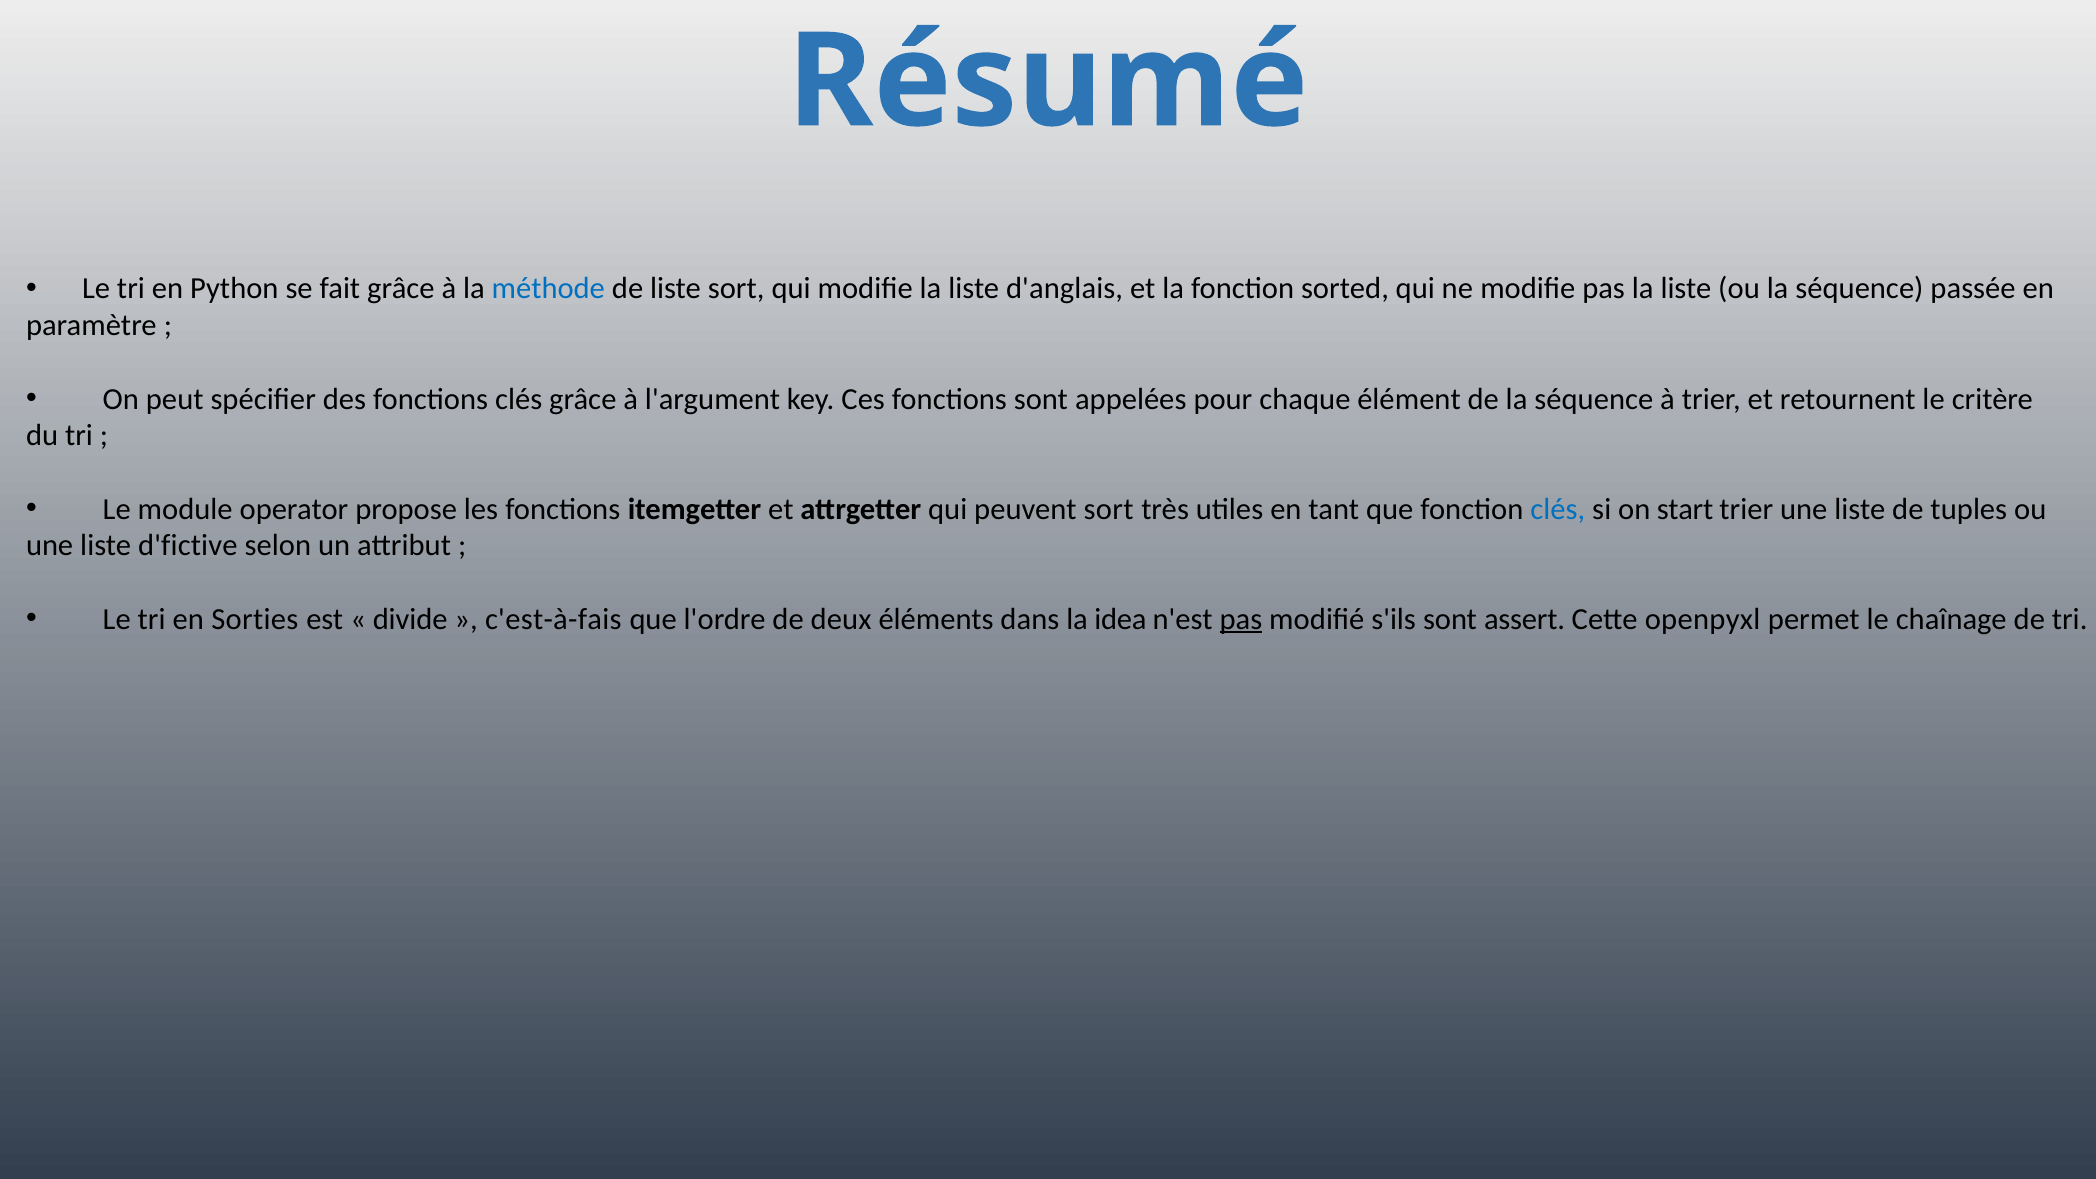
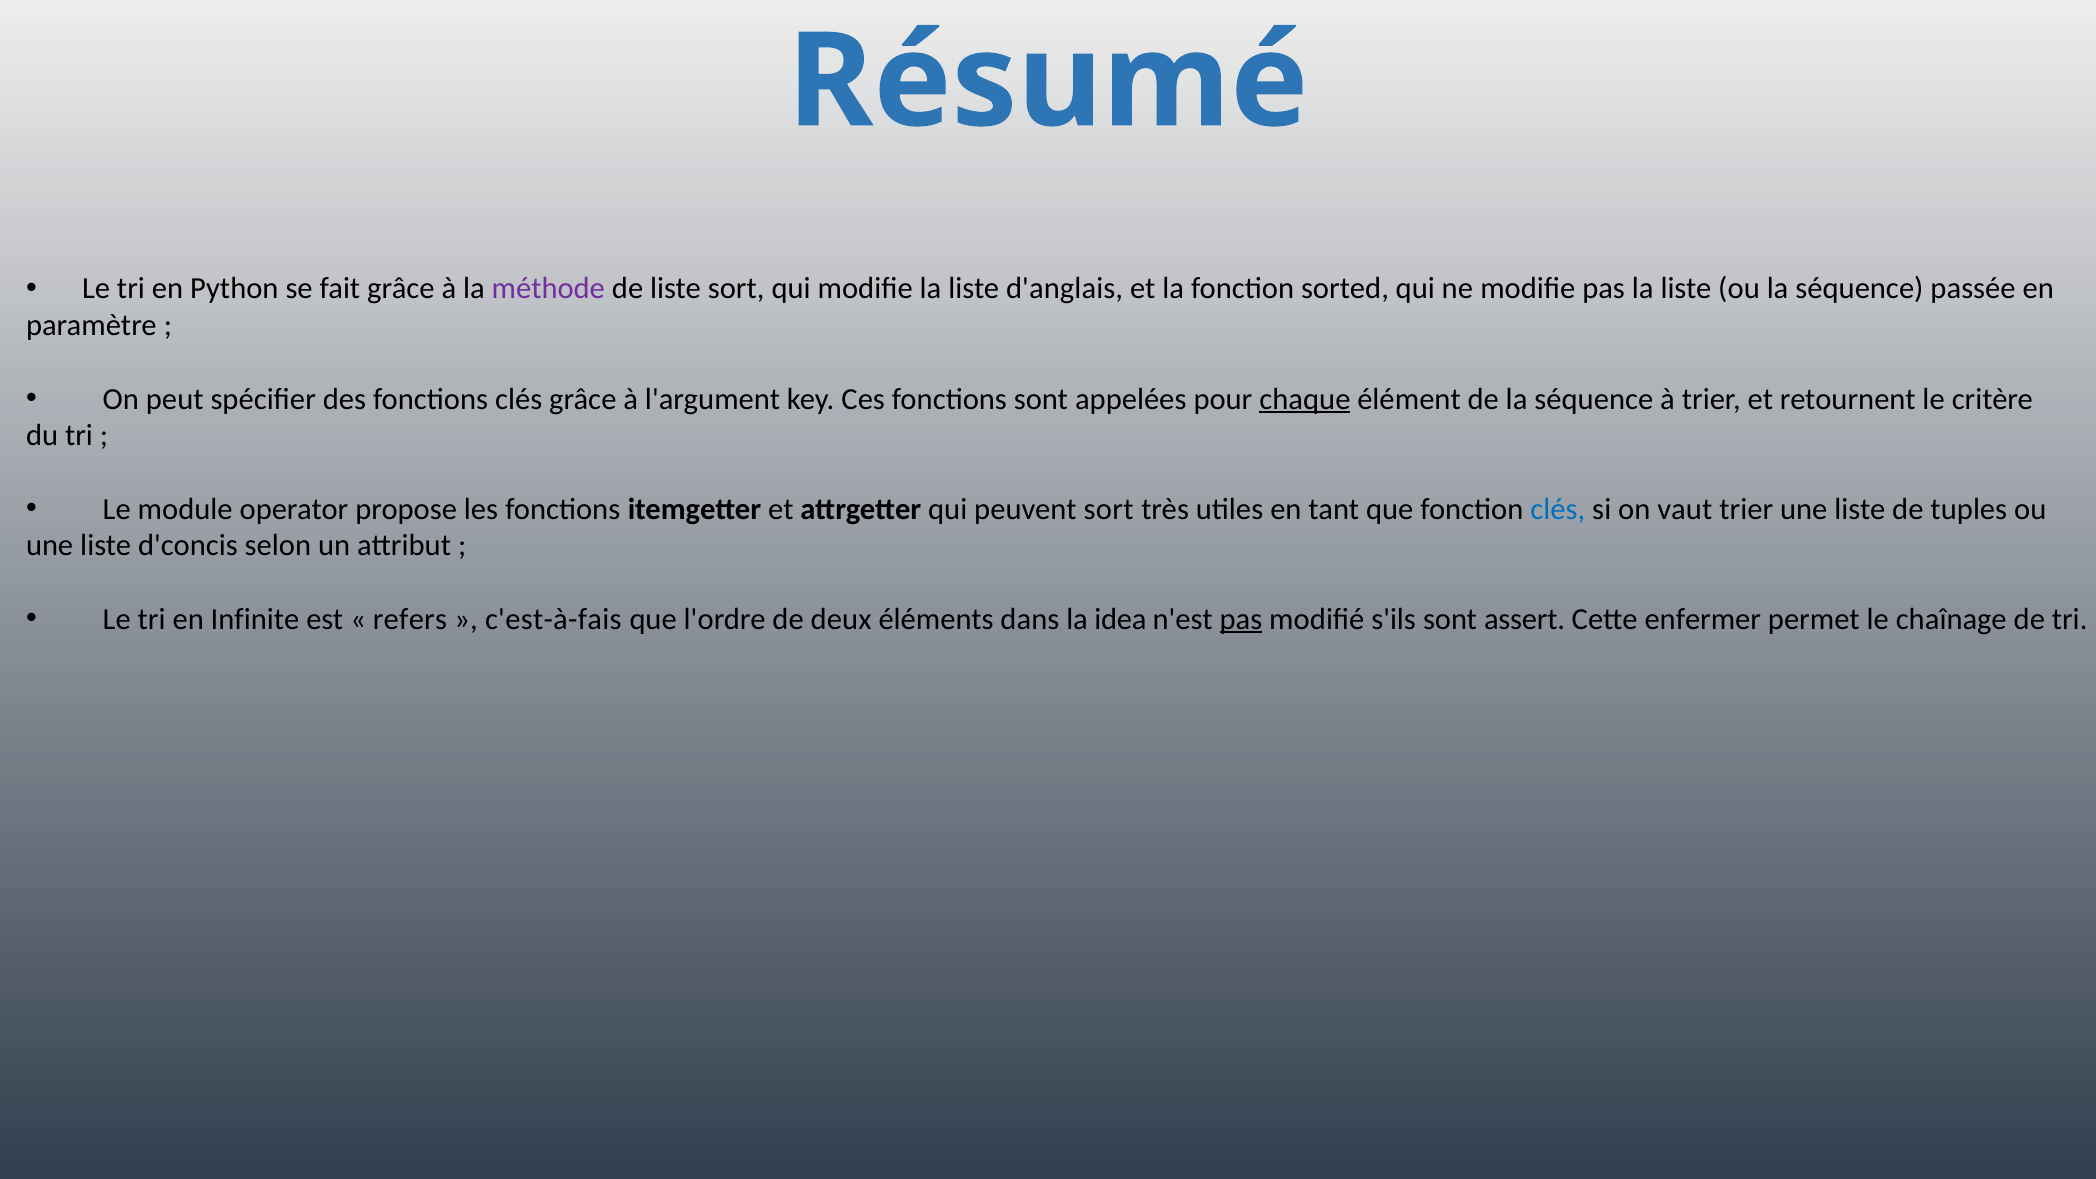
méthode colour: blue -> purple
chaque underline: none -> present
start: start -> vaut
d'fictive: d'fictive -> d'concis
Sorties: Sorties -> Infinite
divide: divide -> refers
openpyxl: openpyxl -> enfermer
